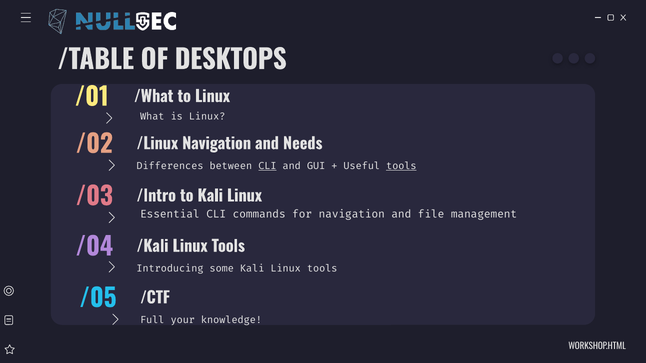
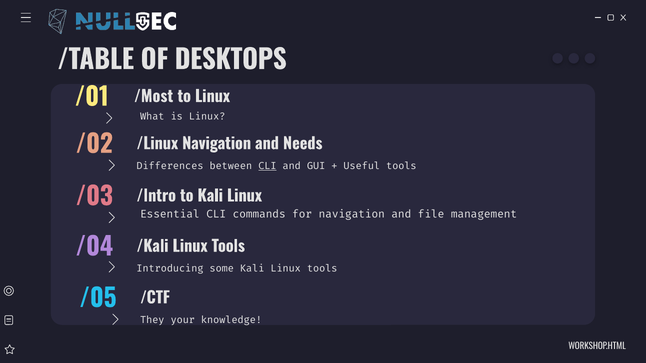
/What: /What -> /Most
tools at (401, 166) underline: present -> none
Full: Full -> They
